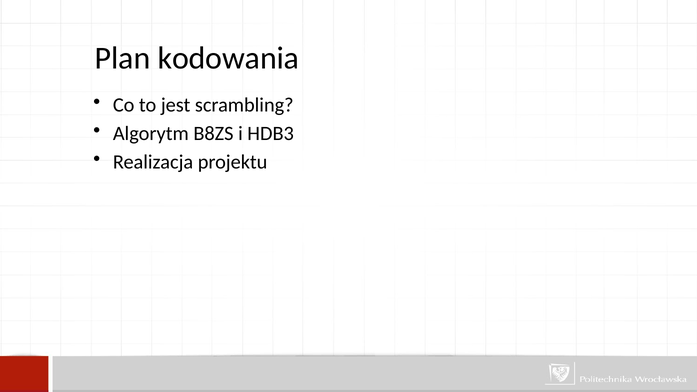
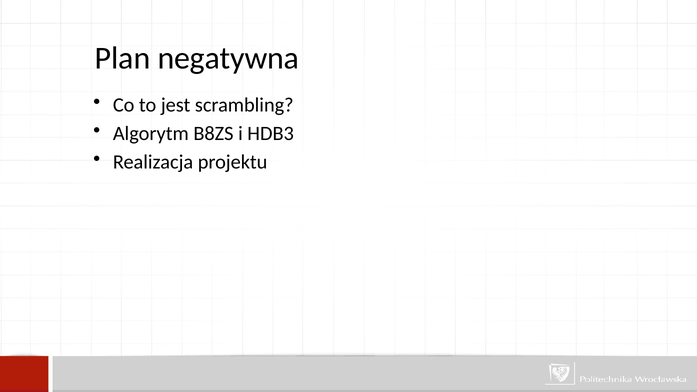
kodowania: kodowania -> negatywna
